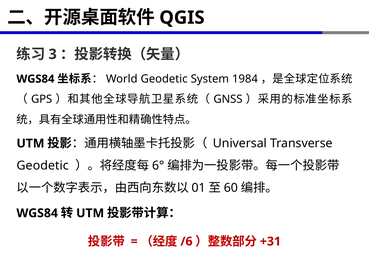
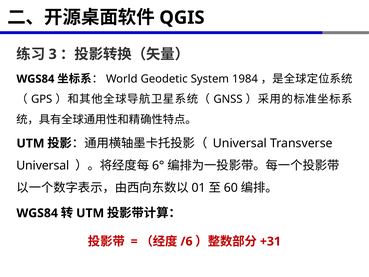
Geodetic at (43, 165): Geodetic -> Universal
